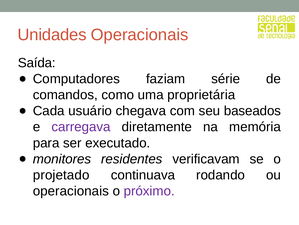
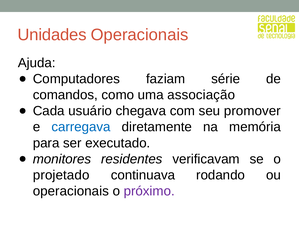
Saída: Saída -> Ajuda
proprietária: proprietária -> associação
baseados: baseados -> promover
carregava colour: purple -> blue
